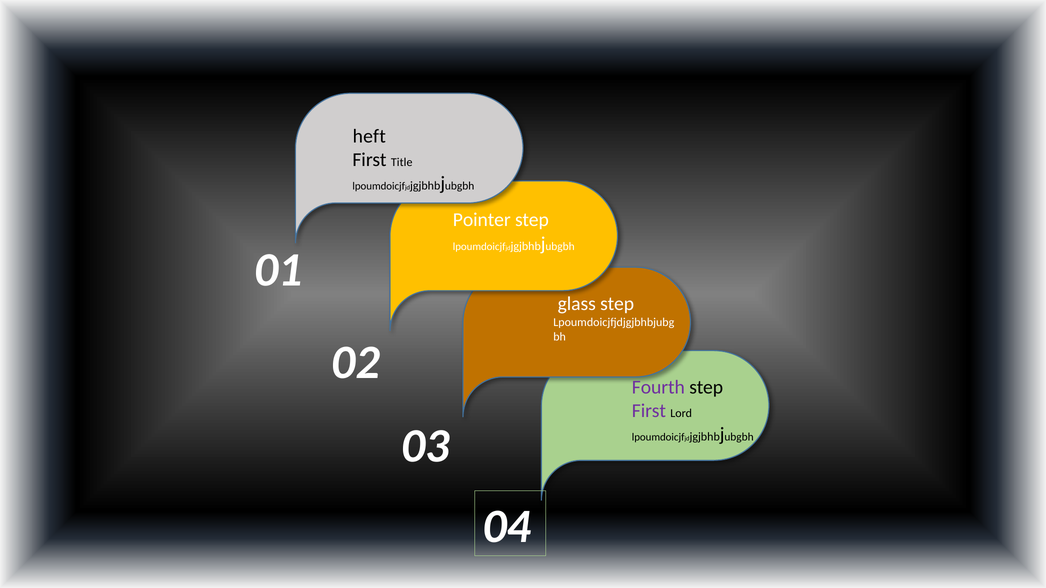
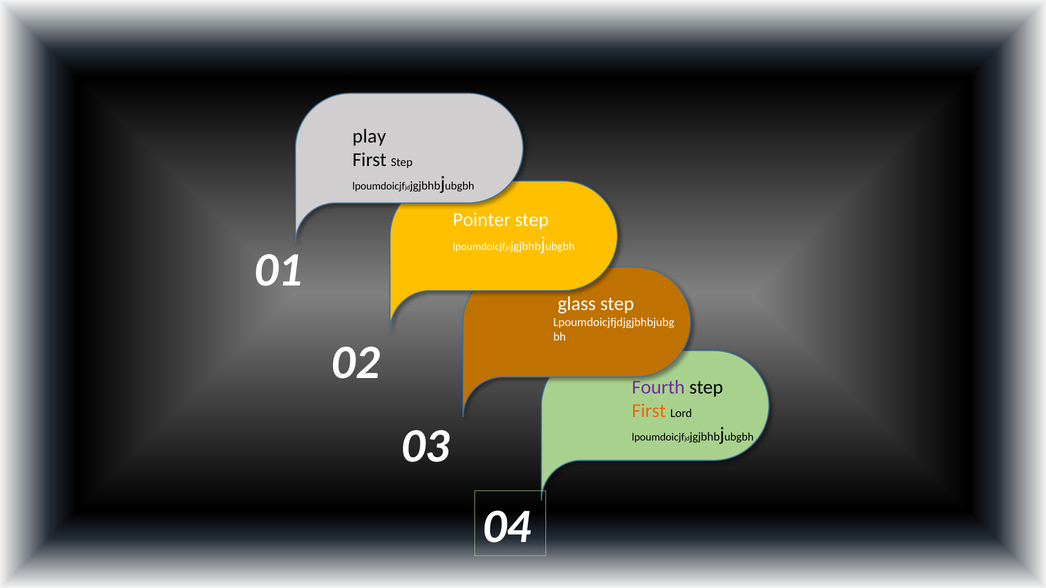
heft: heft -> play
First Title: Title -> Step
First at (649, 411) colour: purple -> orange
